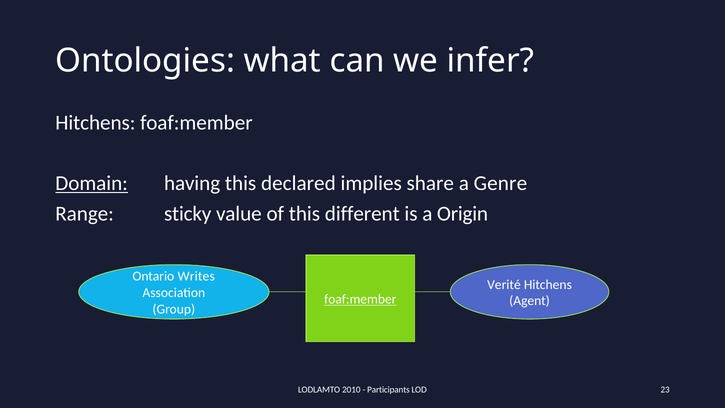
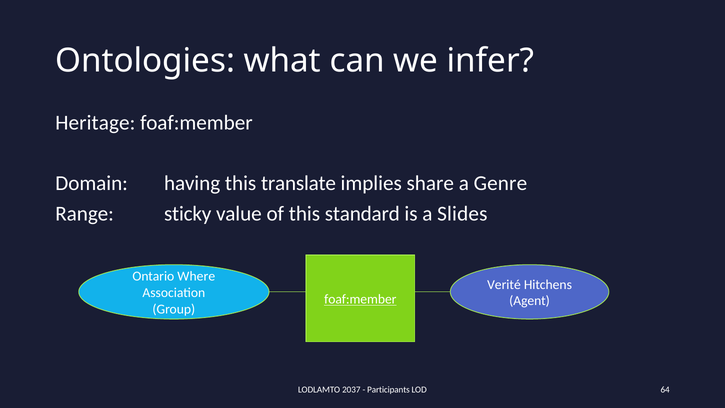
Hitchens at (95, 123): Hitchens -> Heritage
Domain underline: present -> none
declared: declared -> translate
different: different -> standard
Origin: Origin -> Slides
Writes: Writes -> Where
2010: 2010 -> 2037
23: 23 -> 64
